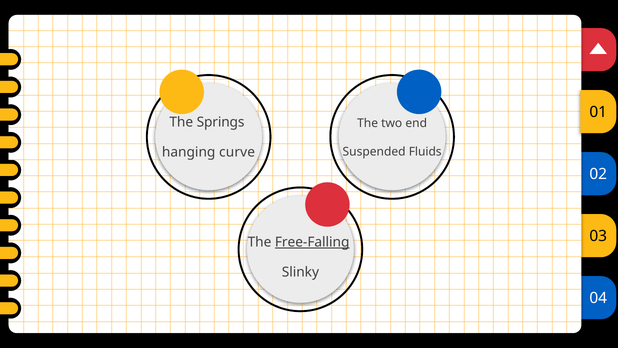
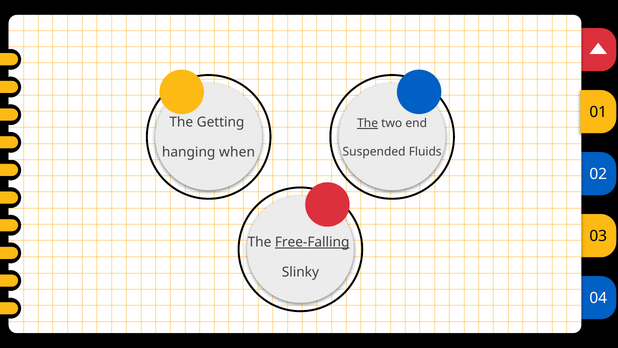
Springs: Springs -> Getting
The at (368, 123) underline: none -> present
curve: curve -> when
